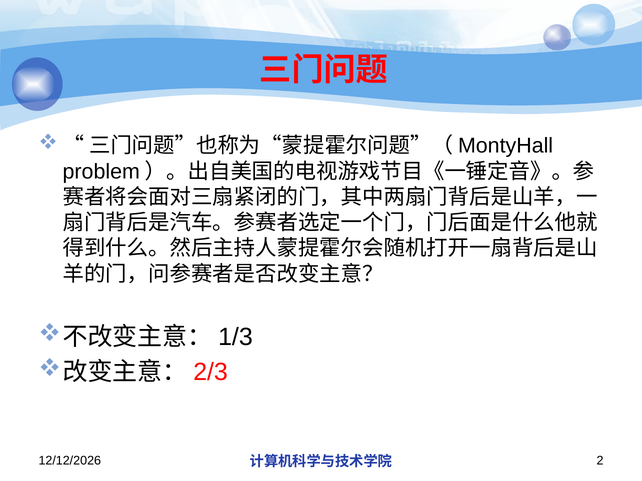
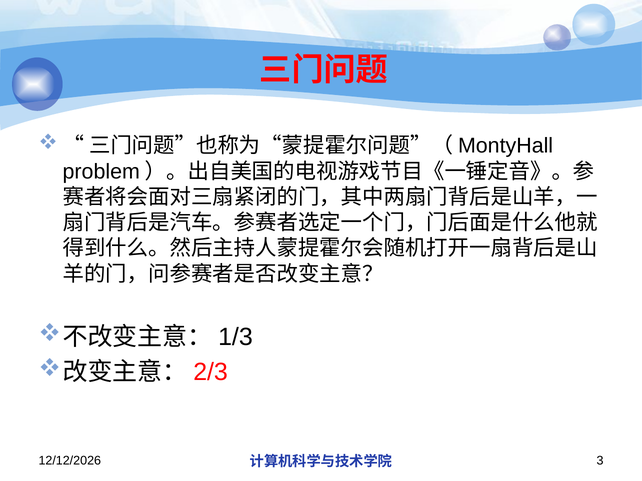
2: 2 -> 3
